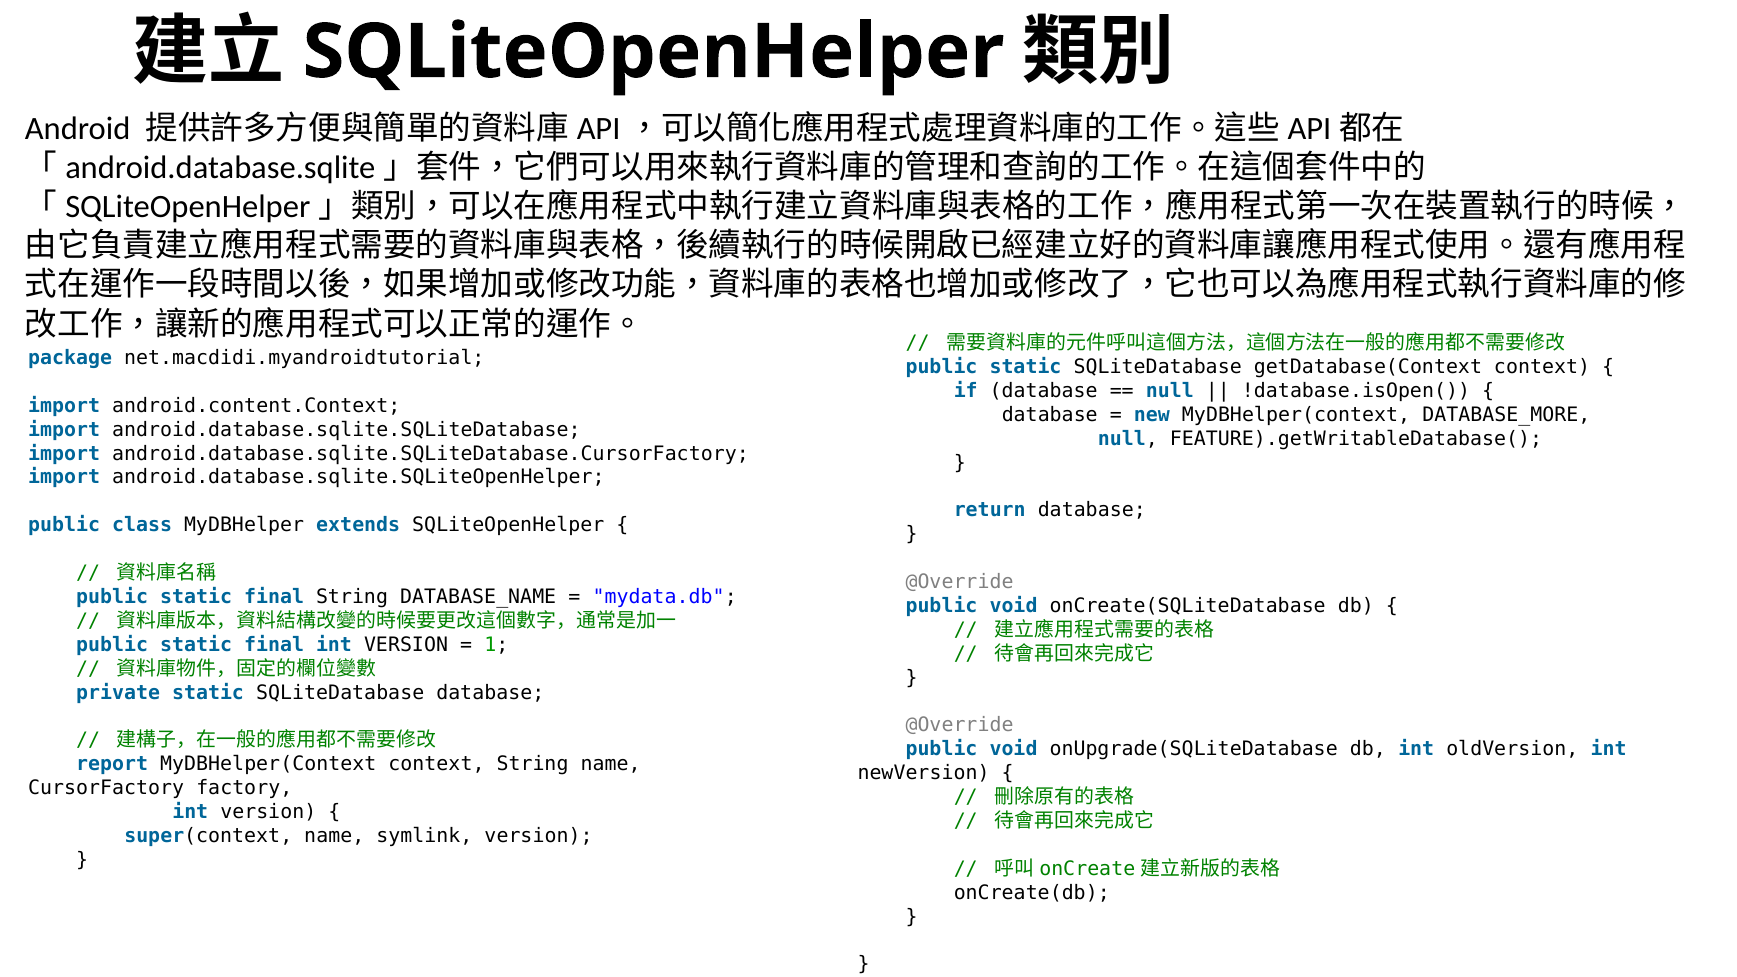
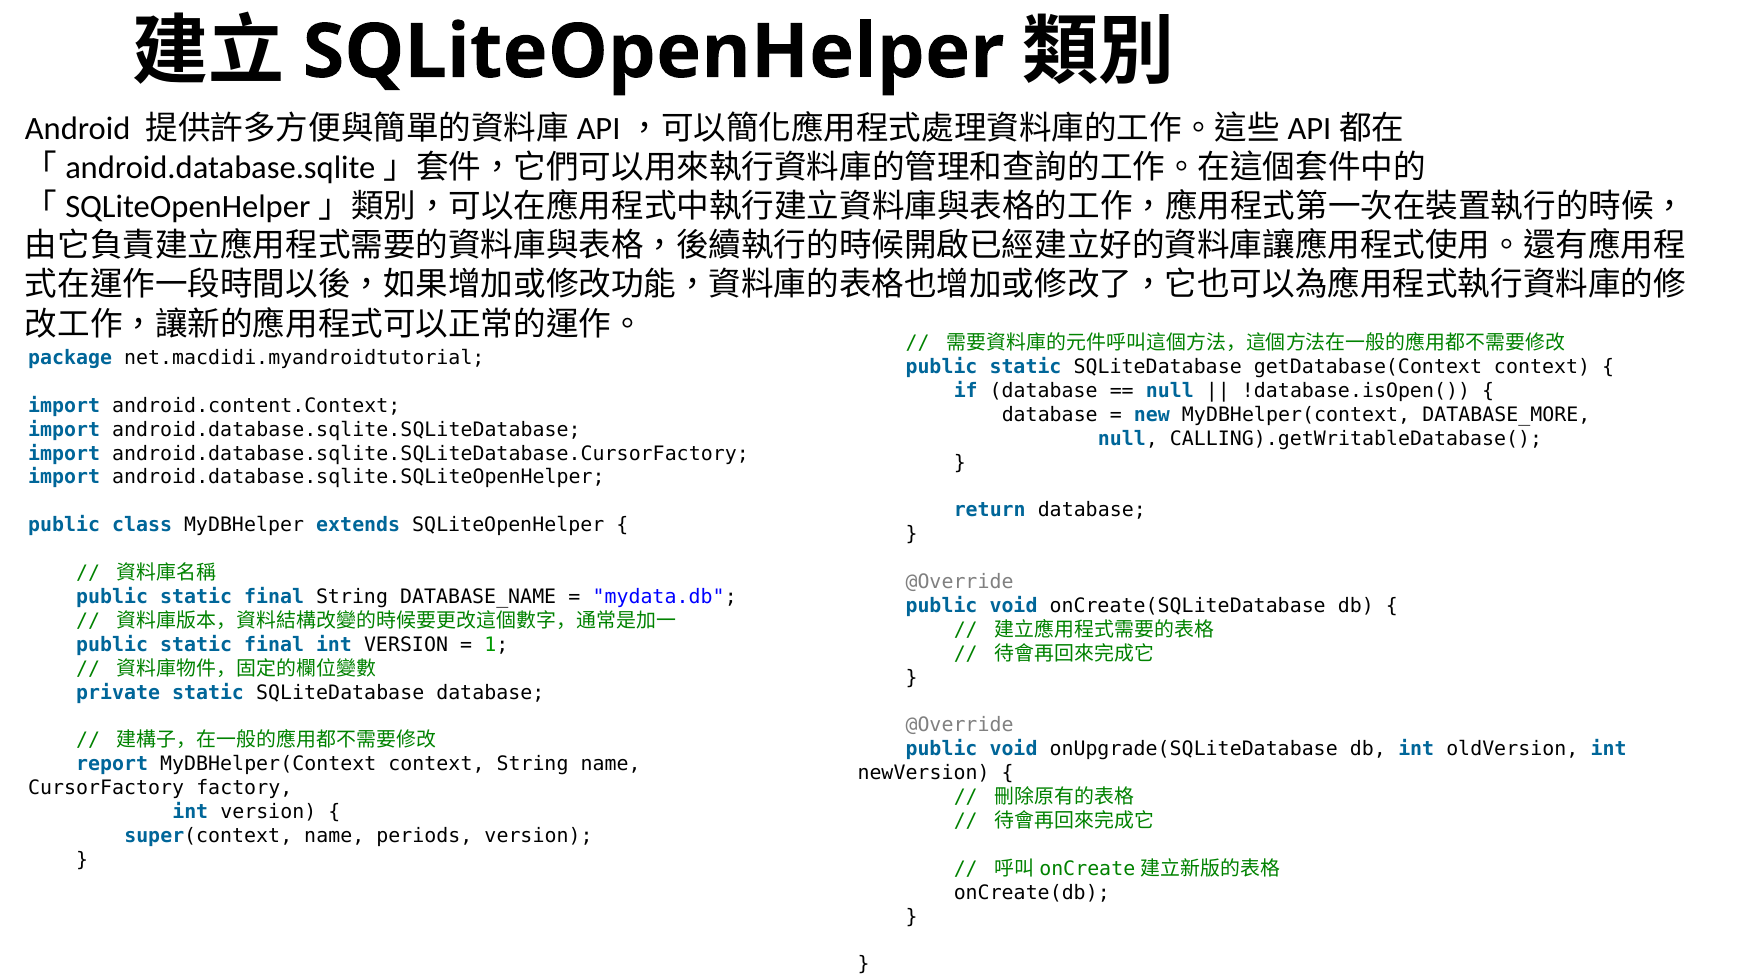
FEATURE).getWritableDatabase(: FEATURE).getWritableDatabase( -> CALLING).getWritableDatabase(
symlink: symlink -> periods
